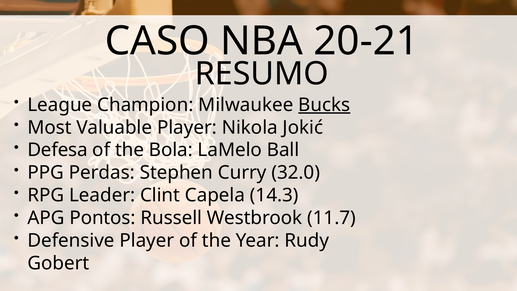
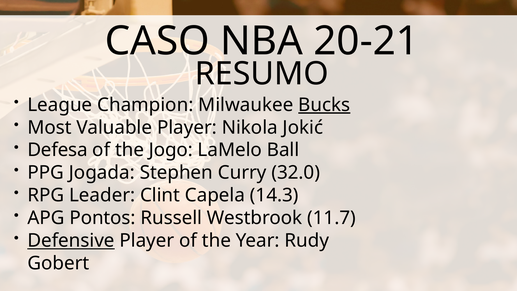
Bola: Bola -> Jogo
Perdas: Perdas -> Jogada
Defensive underline: none -> present
